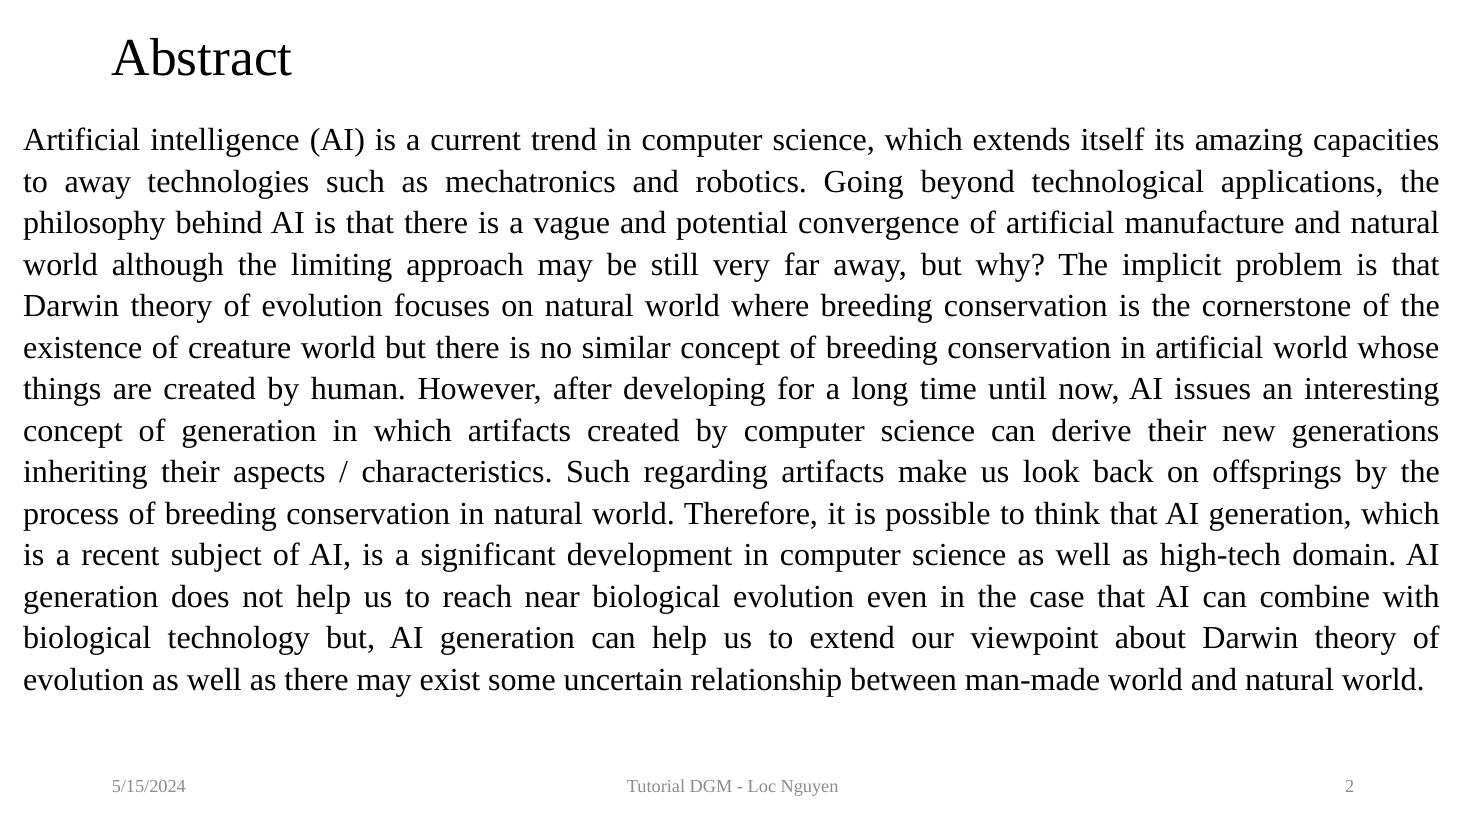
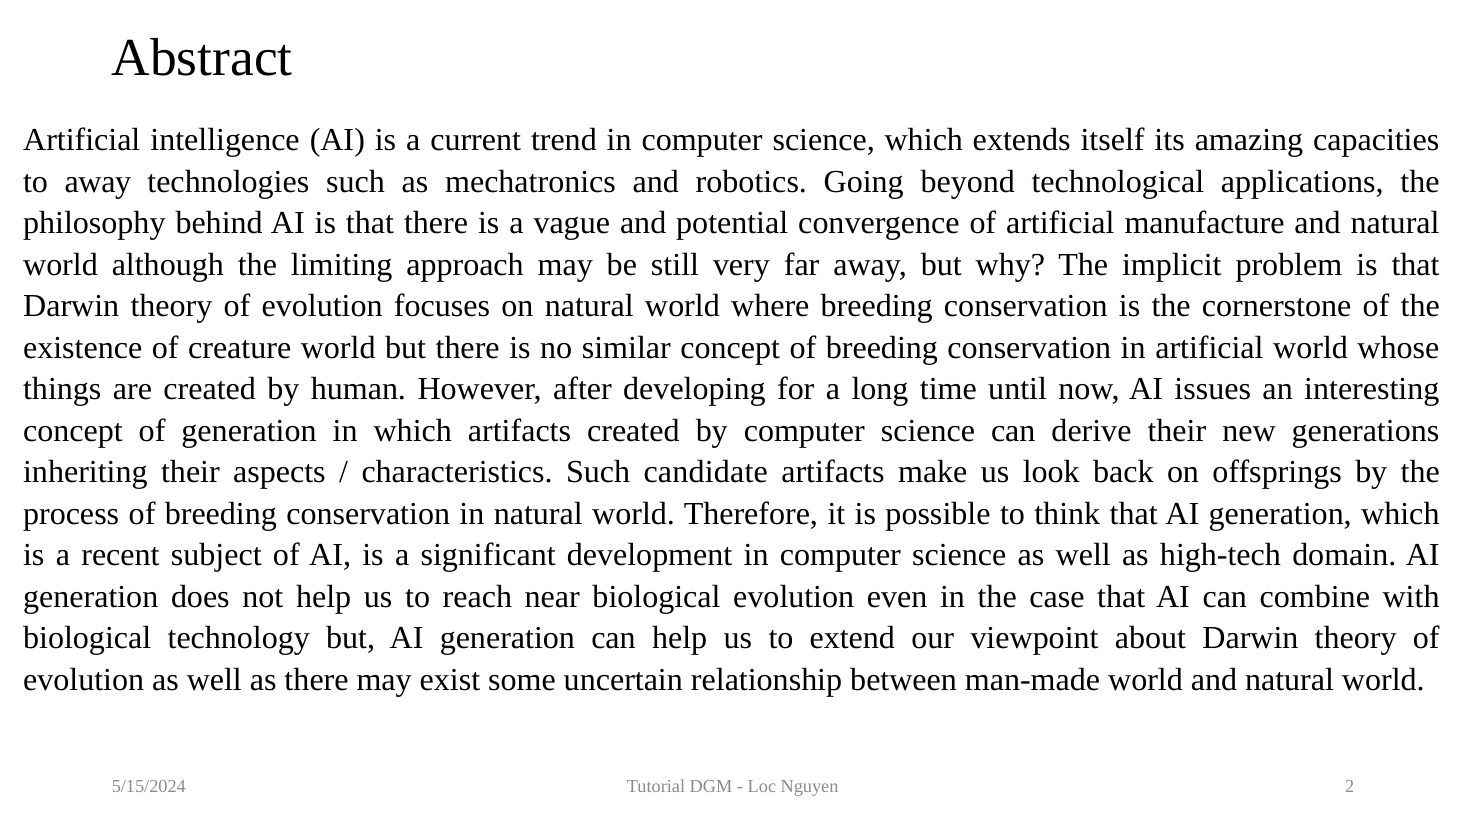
regarding: regarding -> candidate
